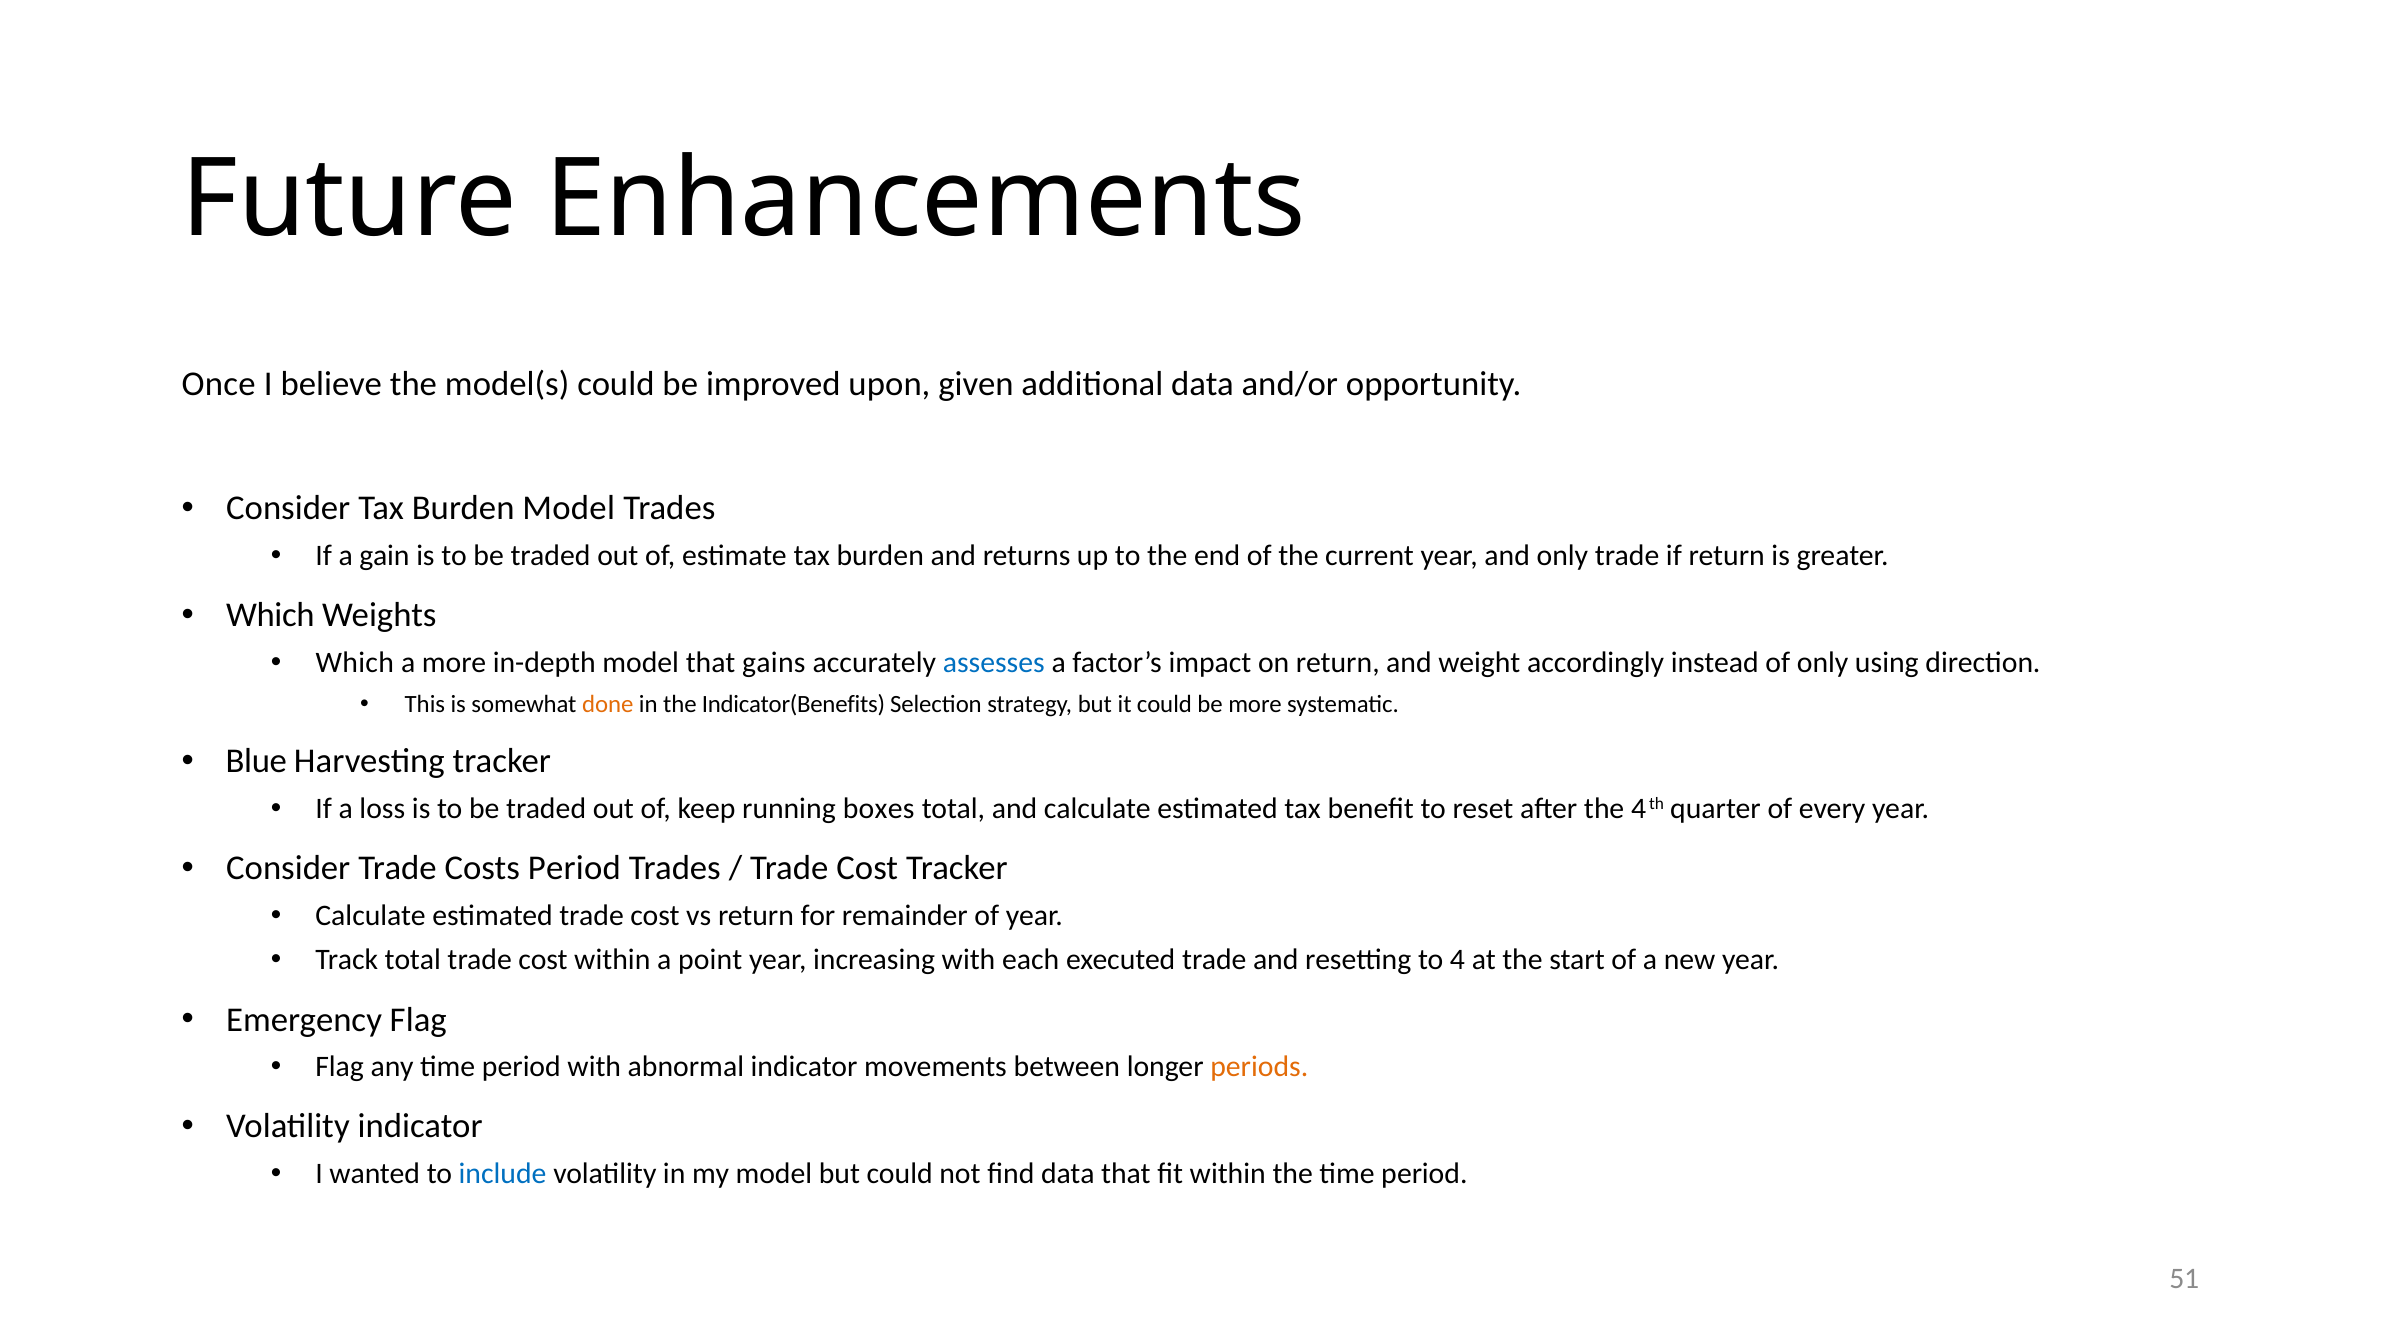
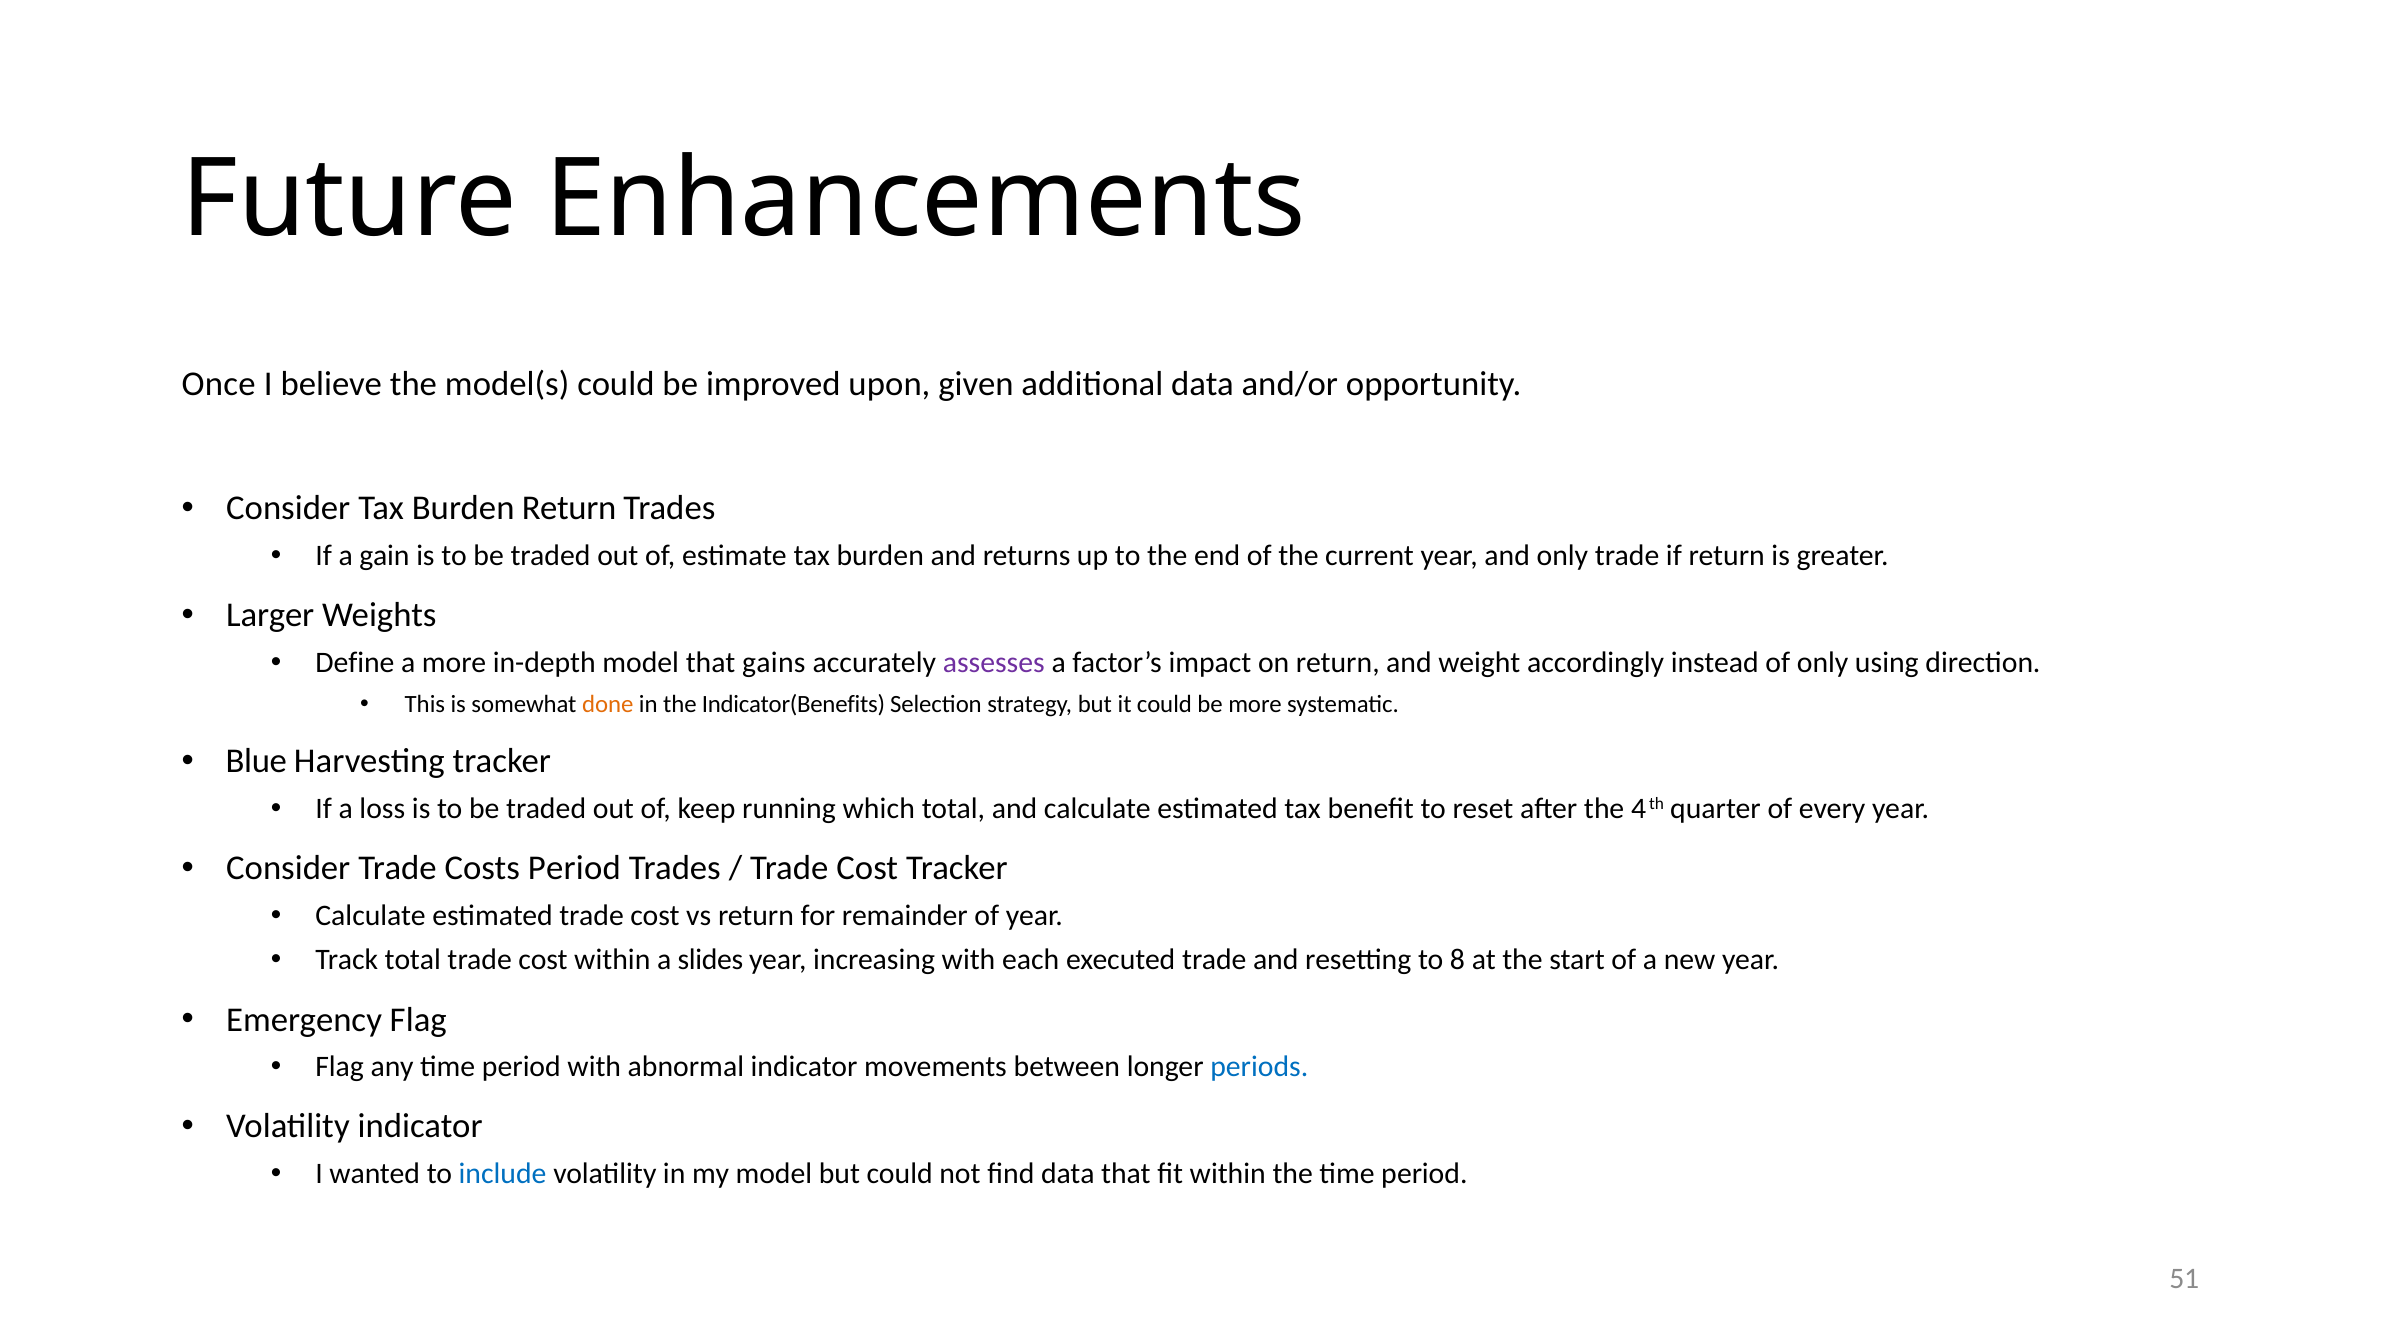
Burden Model: Model -> Return
Which at (270, 616): Which -> Larger
Which at (355, 663): Which -> Define
assesses colour: blue -> purple
boxes: boxes -> which
point: point -> slides
4: 4 -> 8
periods colour: orange -> blue
